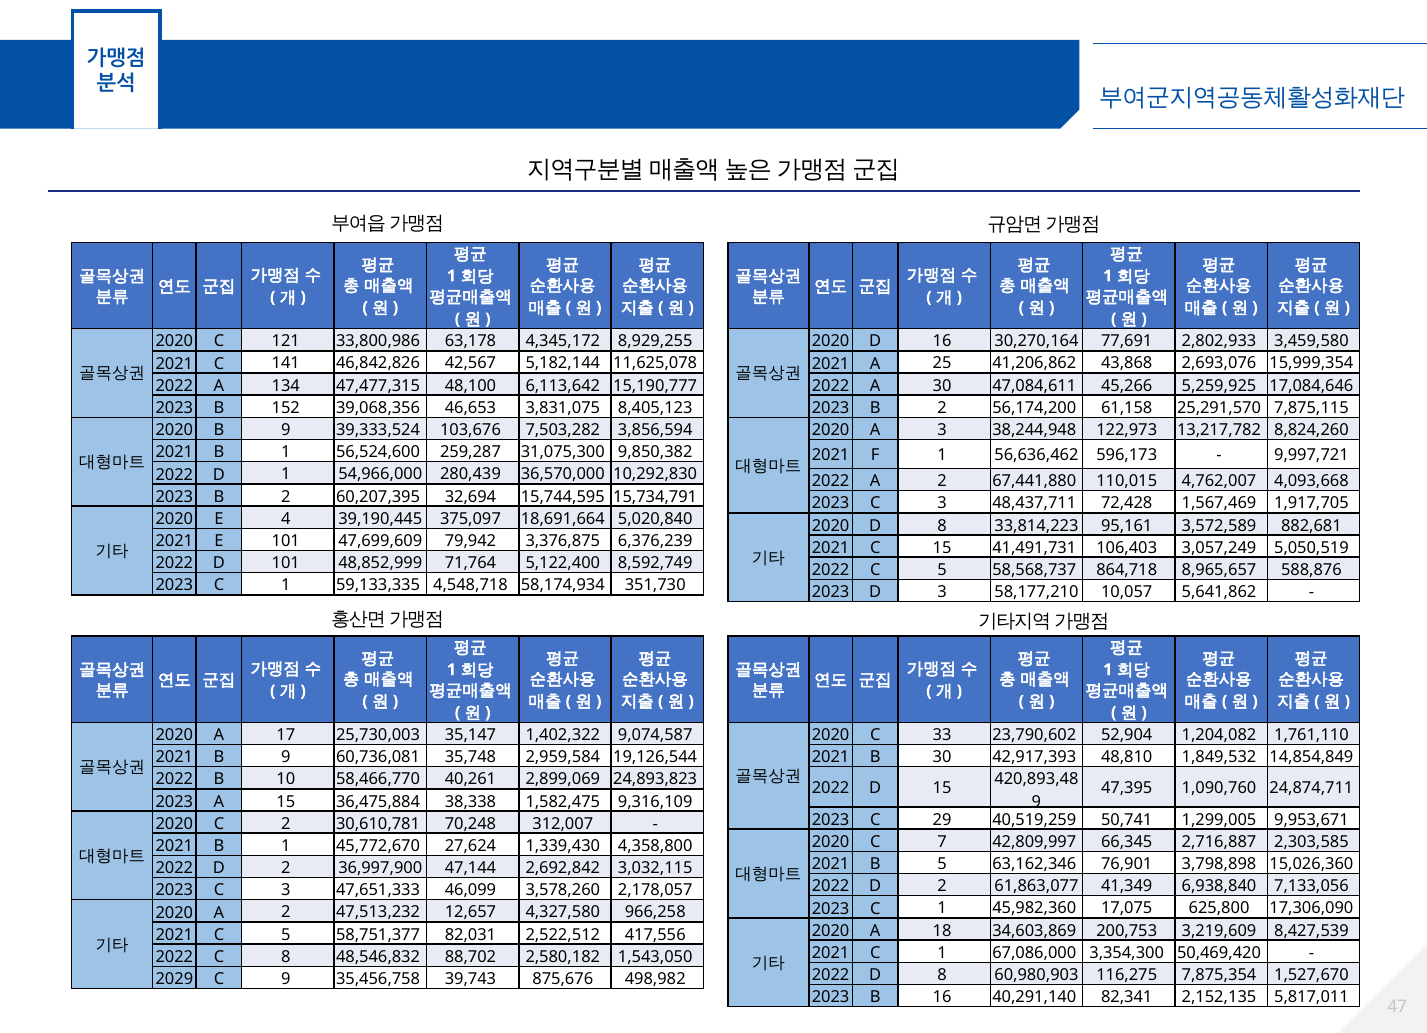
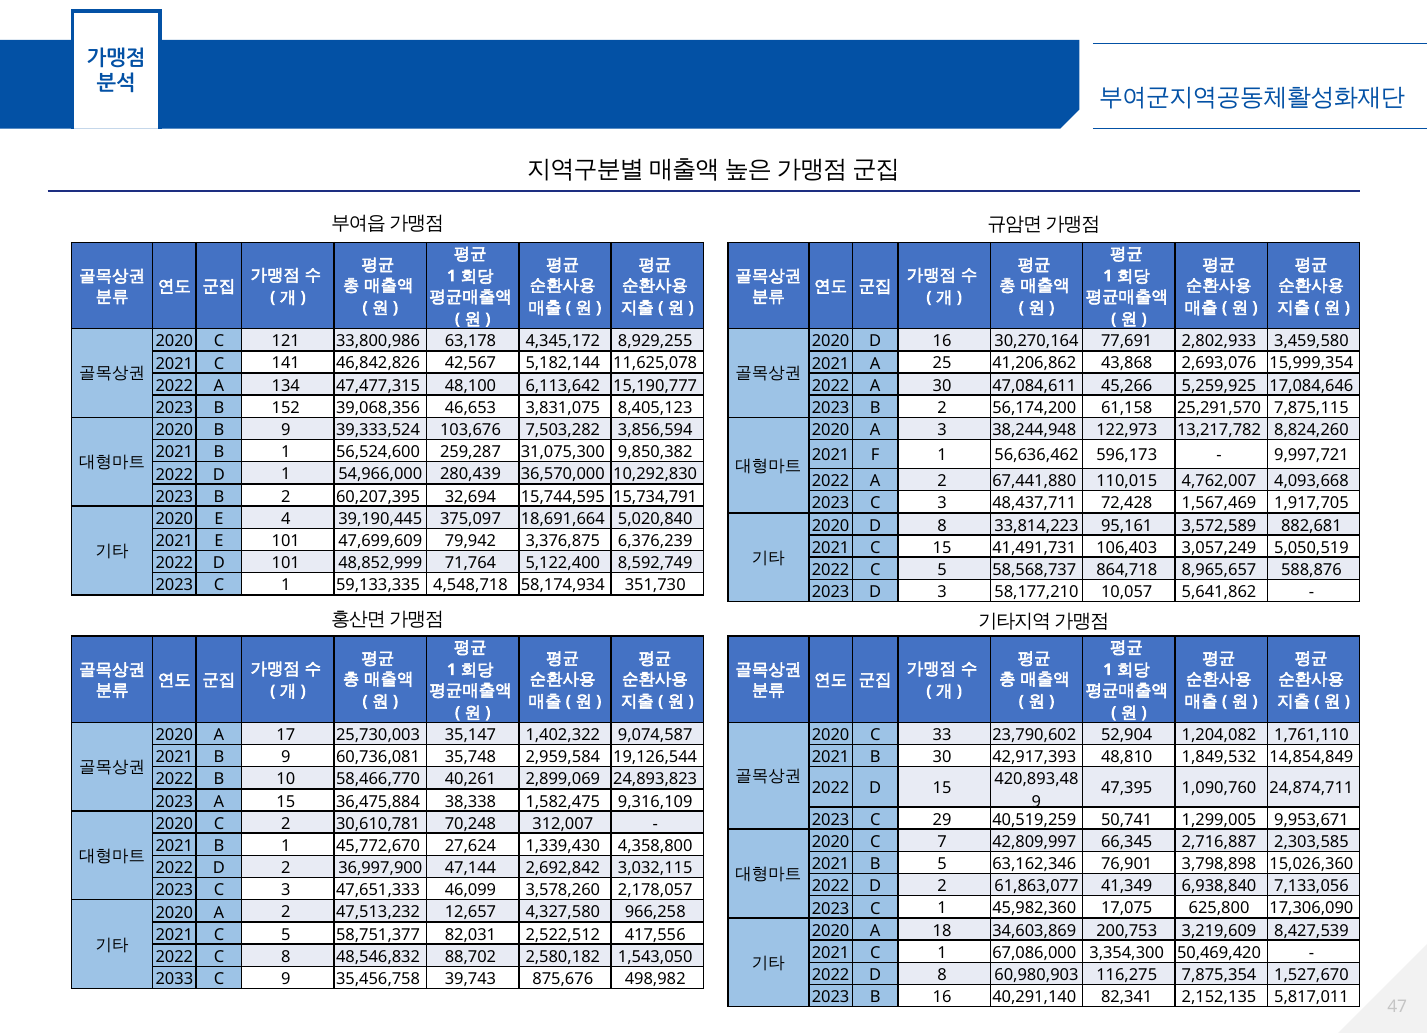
2029: 2029 -> 2033
